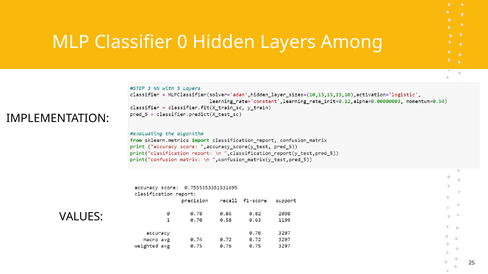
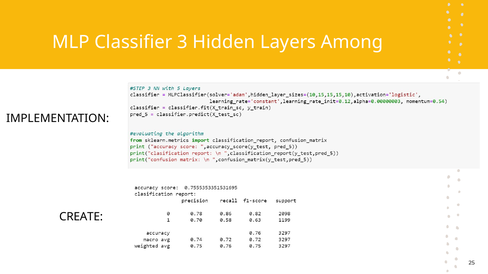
0: 0 -> 3
VALUES: VALUES -> CREATE
